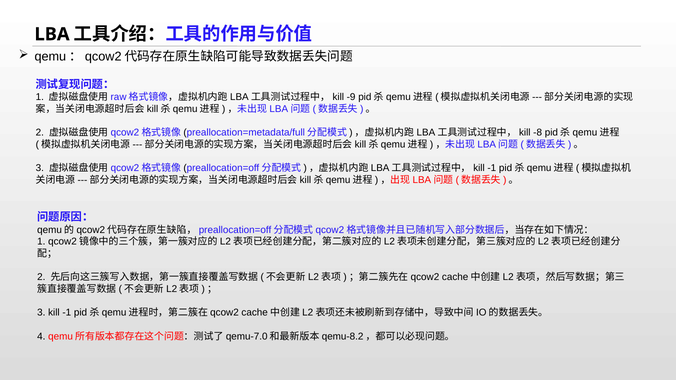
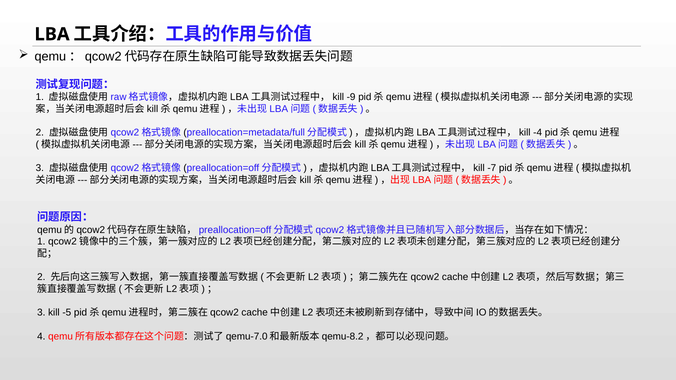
-8: -8 -> -4
-1 at (492, 168): -1 -> -7
kill -1: -1 -> -5
